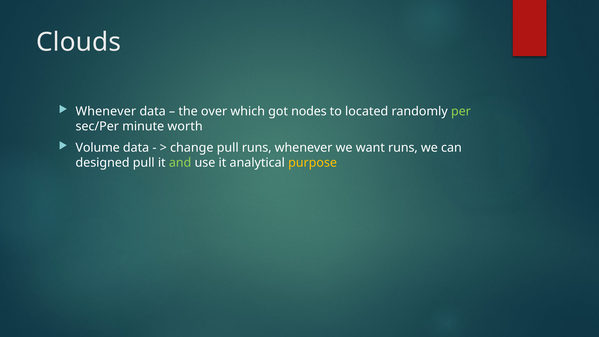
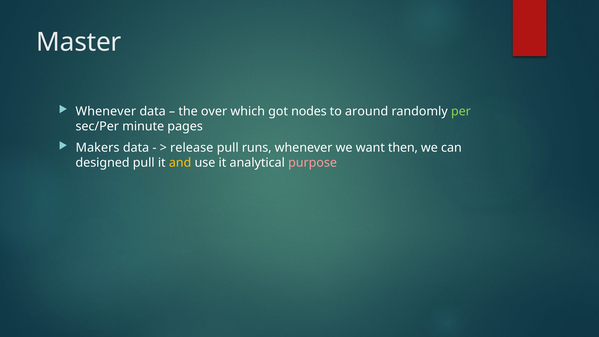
Clouds: Clouds -> Master
located: located -> around
worth: worth -> pages
Volume: Volume -> Makers
change: change -> release
want runs: runs -> then
and colour: light green -> yellow
purpose colour: yellow -> pink
